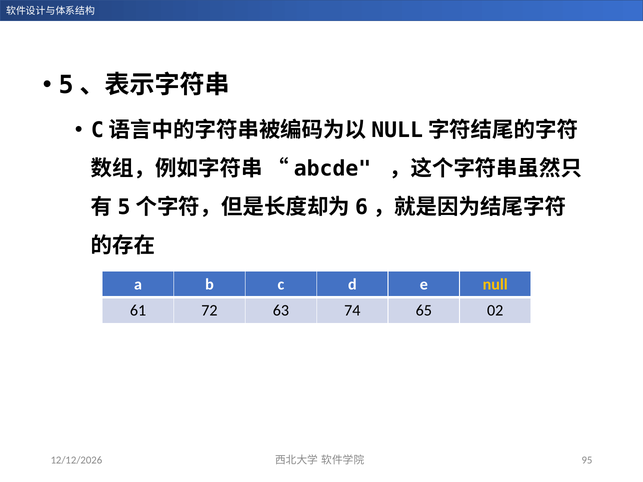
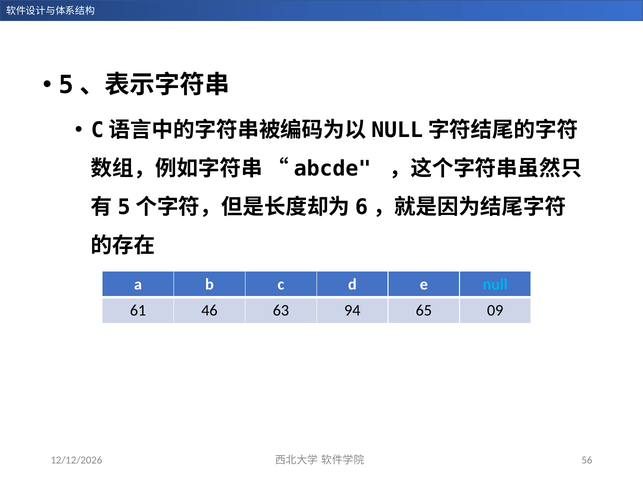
null colour: yellow -> light blue
72: 72 -> 46
74: 74 -> 94
02: 02 -> 09
95: 95 -> 56
